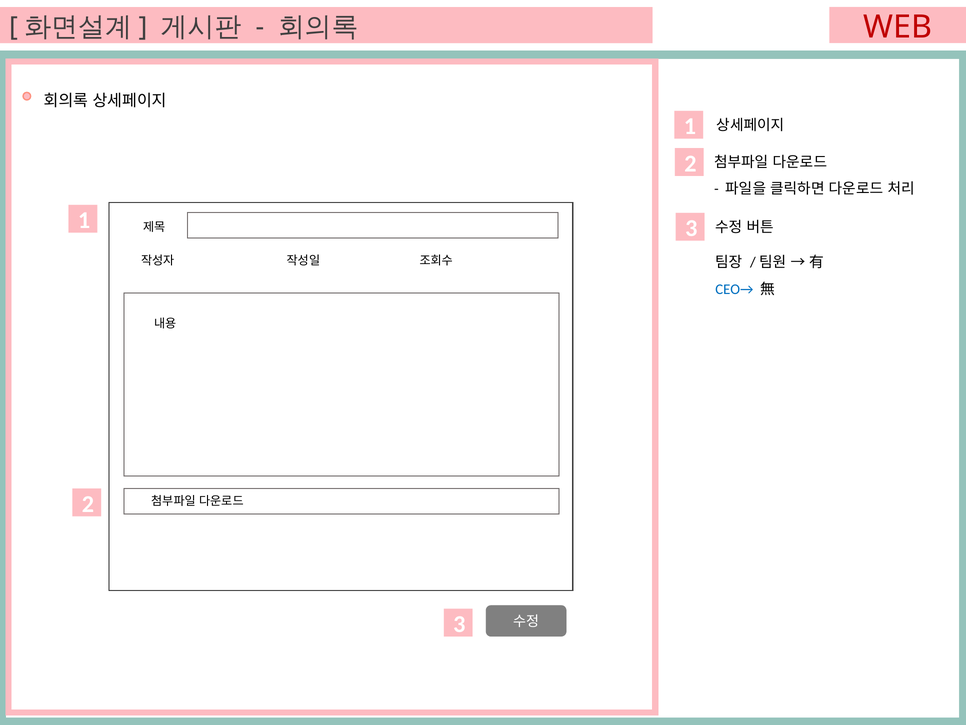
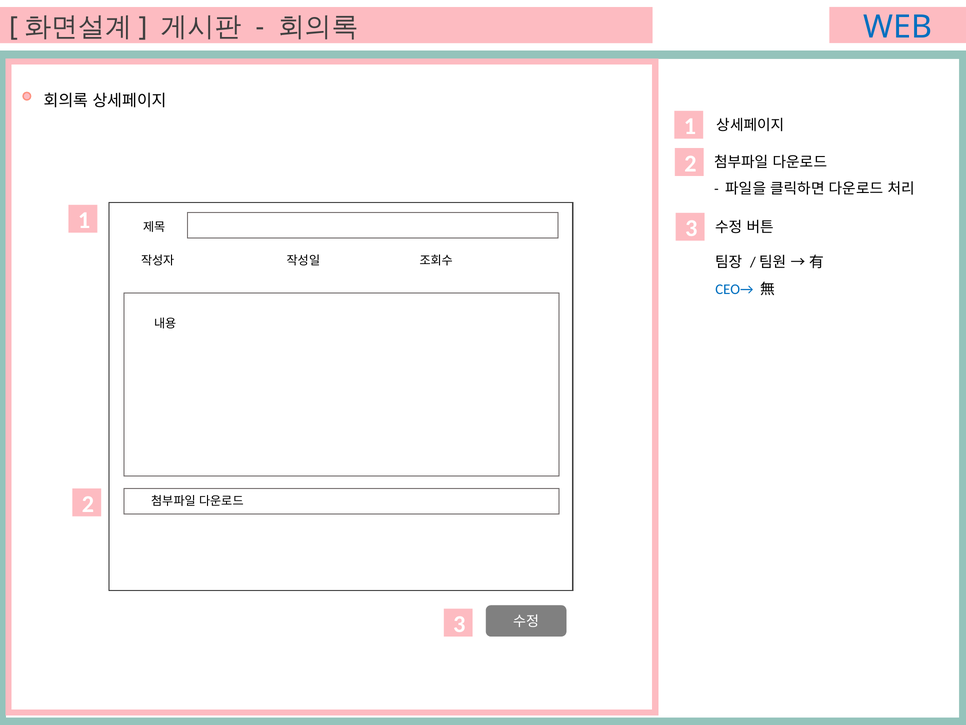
WEB colour: red -> blue
